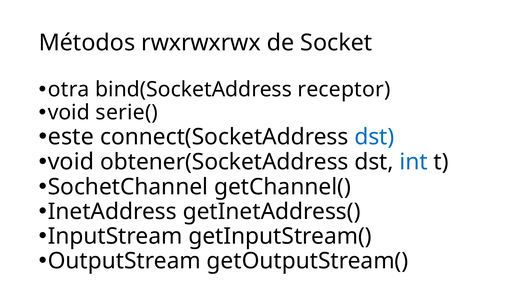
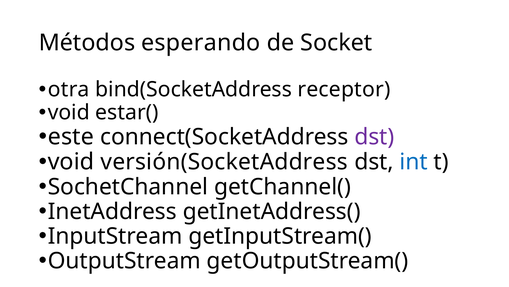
rwxrwxrwx: rwxrwxrwx -> esperando
serie(: serie( -> estar(
dst at (374, 137) colour: blue -> purple
obtener(SocketAddress: obtener(SocketAddress -> versión(SocketAddress
